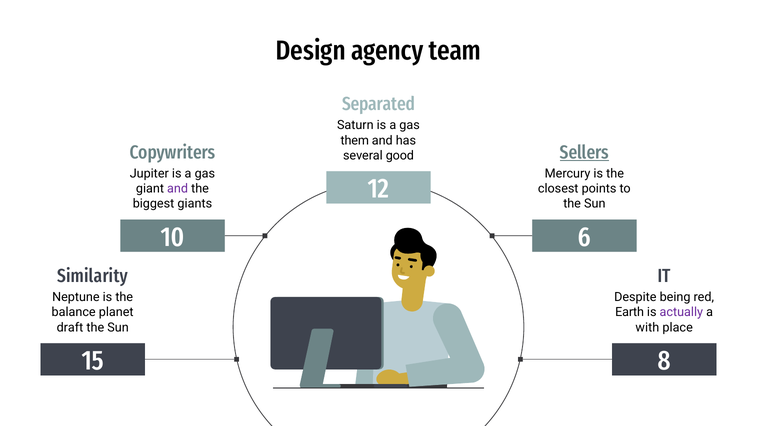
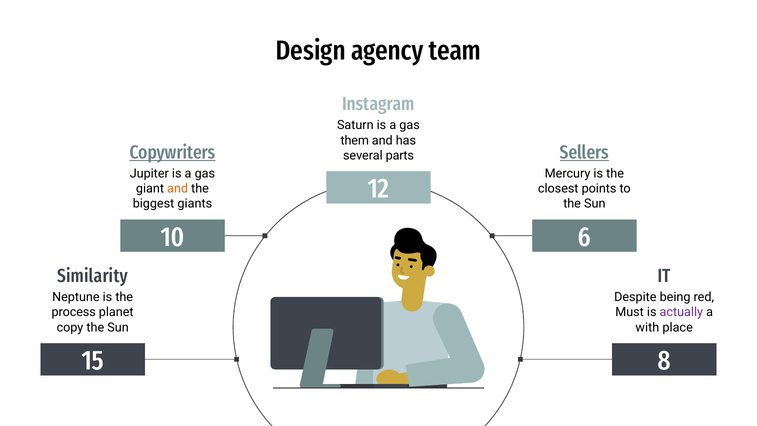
Separated: Separated -> Instagram
Copywriters underline: none -> present
good: good -> parts
and at (178, 189) colour: purple -> orange
balance: balance -> process
Earth: Earth -> Must
draft: draft -> copy
